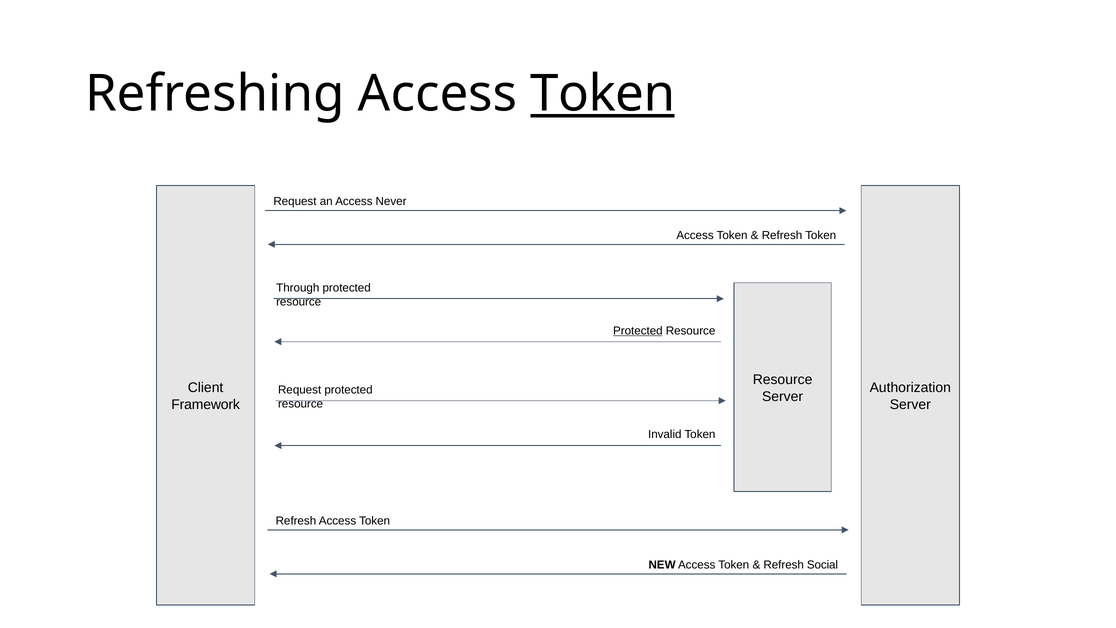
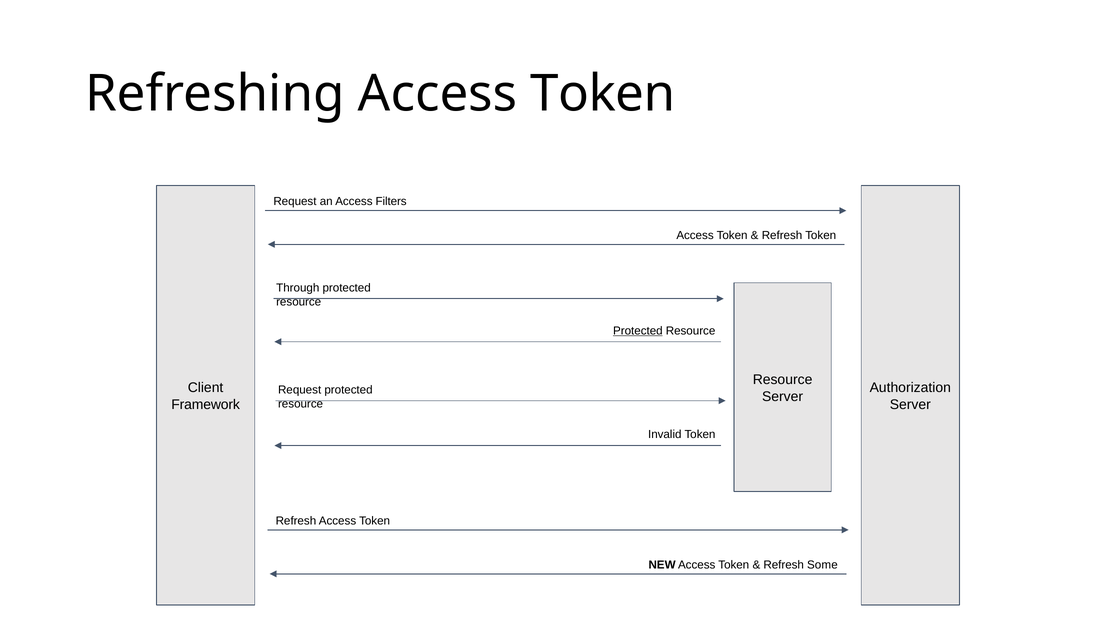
Token at (603, 94) underline: present -> none
Never: Never -> Filters
Social: Social -> Some
